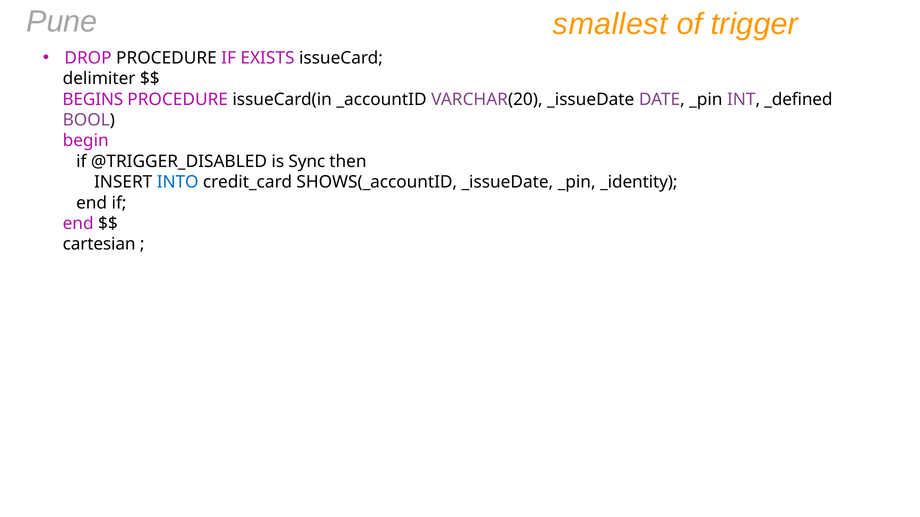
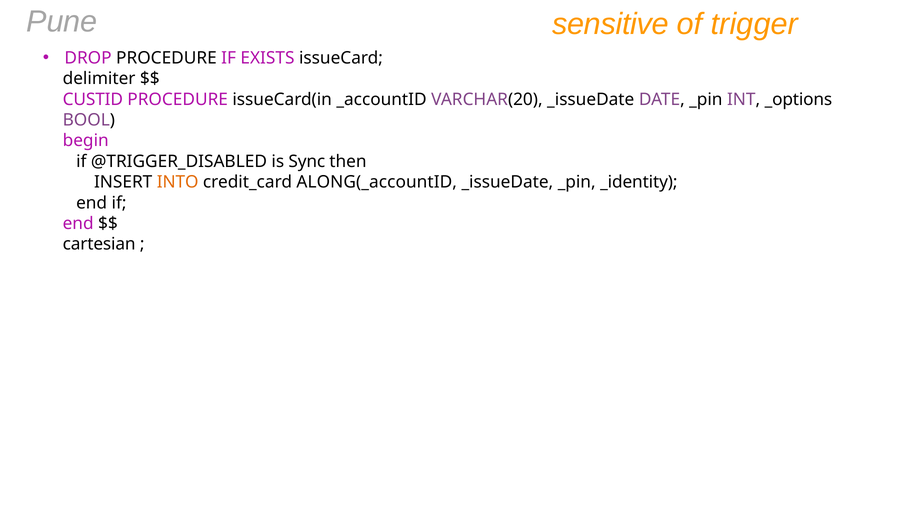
smallest: smallest -> sensitive
BEGINS: BEGINS -> CUSTID
_defined: _defined -> _options
INTO colour: blue -> orange
SHOWS(_accountID: SHOWS(_accountID -> ALONG(_accountID
